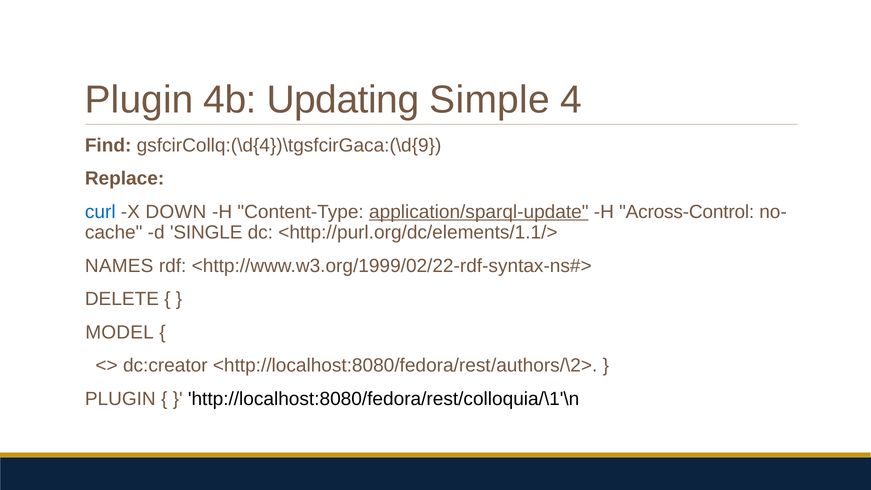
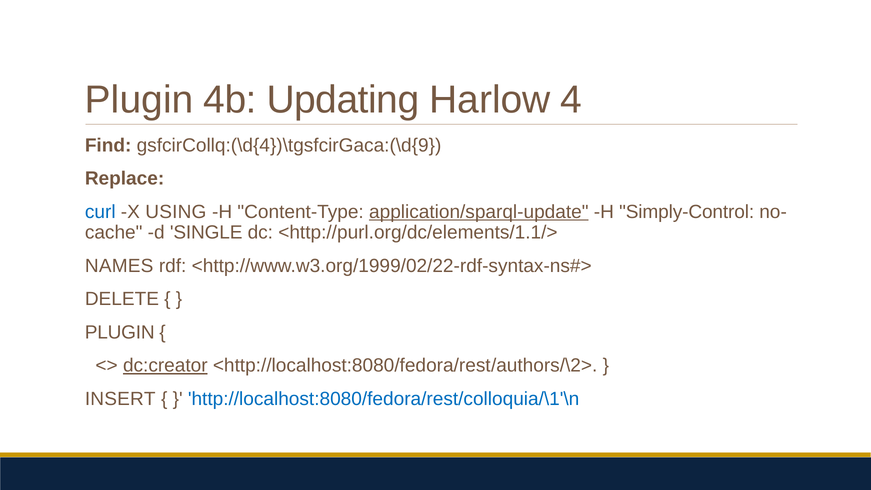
Simple: Simple -> Harlow
DOWN: DOWN -> USING
Across-Control: Across-Control -> Simply-Control
MODEL at (120, 332): MODEL -> PLUGIN
dc:creator underline: none -> present
PLUGIN at (120, 399): PLUGIN -> INSERT
http://localhost:8080/fedora/rest/colloquia/\1'\n colour: black -> blue
